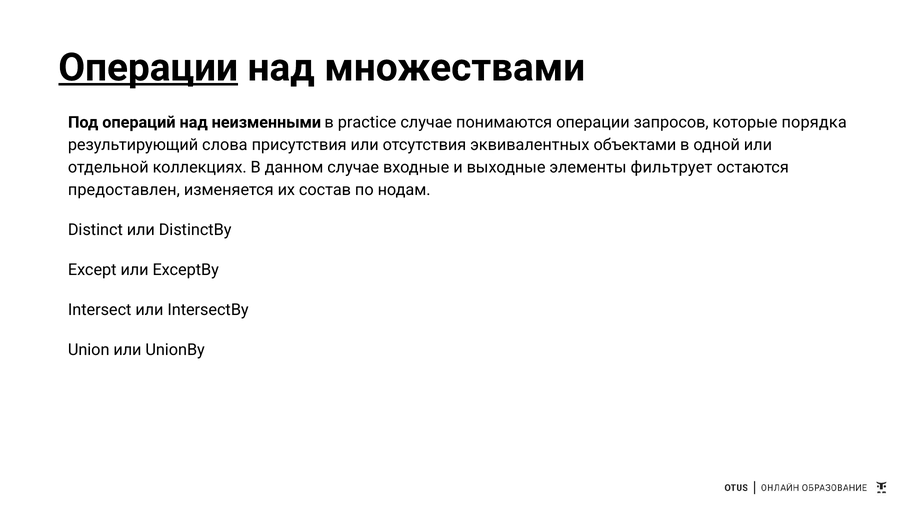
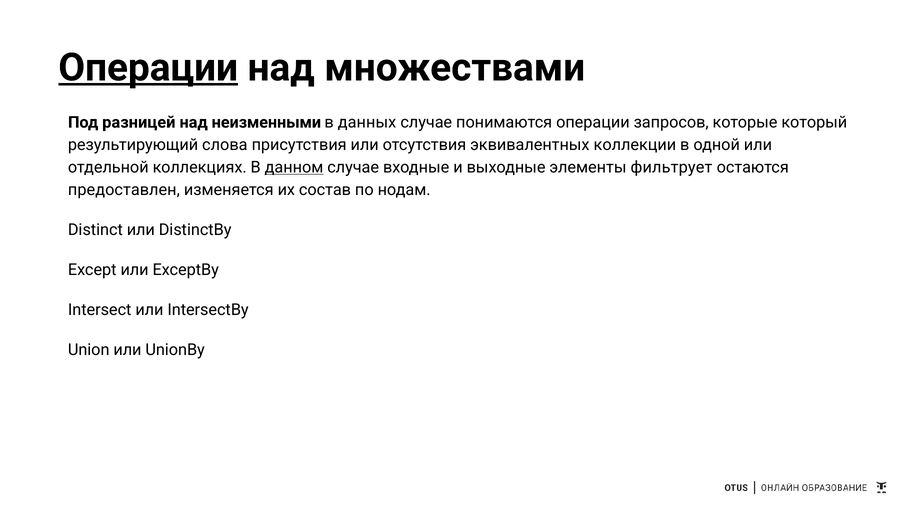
операций: операций -> разницей
practice: practice -> данных
порядка: порядка -> который
объектами: объектами -> коллекции
данном underline: none -> present
